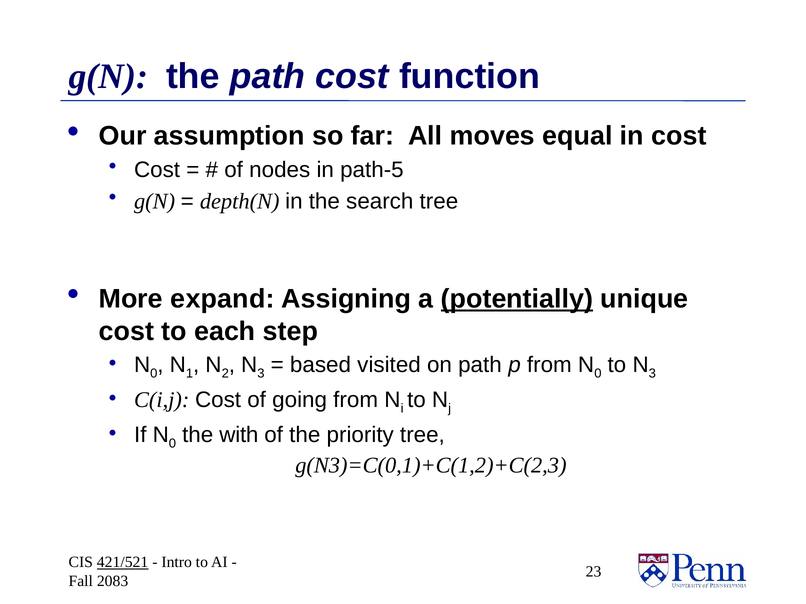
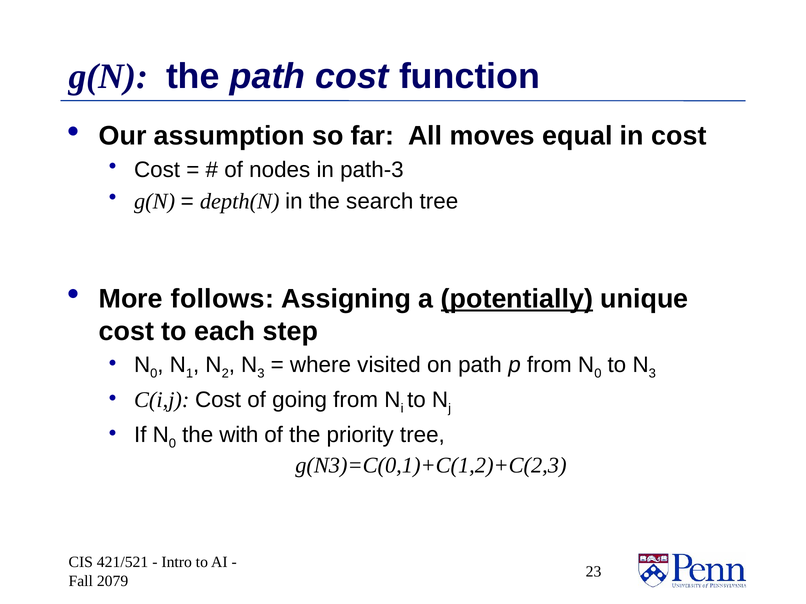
path-5: path-5 -> path-3
expand: expand -> follows
based: based -> where
421/521 underline: present -> none
2083: 2083 -> 2079
